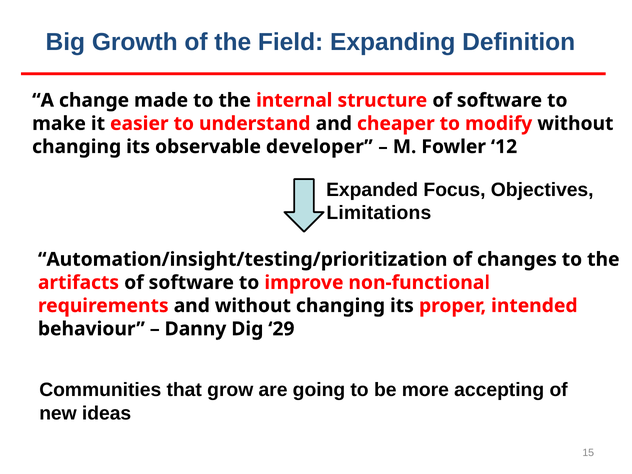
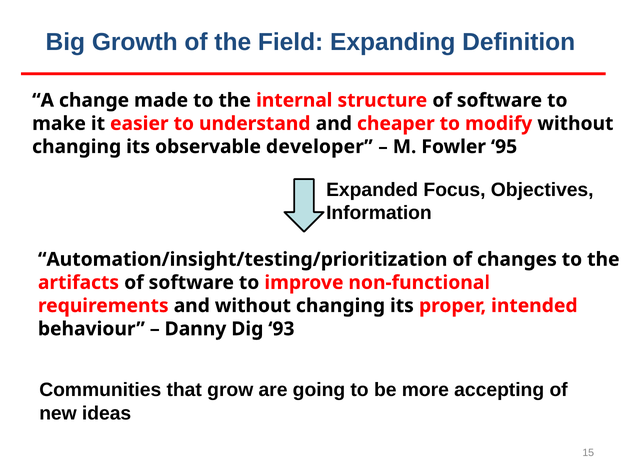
12: 12 -> 95
Limitations: Limitations -> Information
29: 29 -> 93
